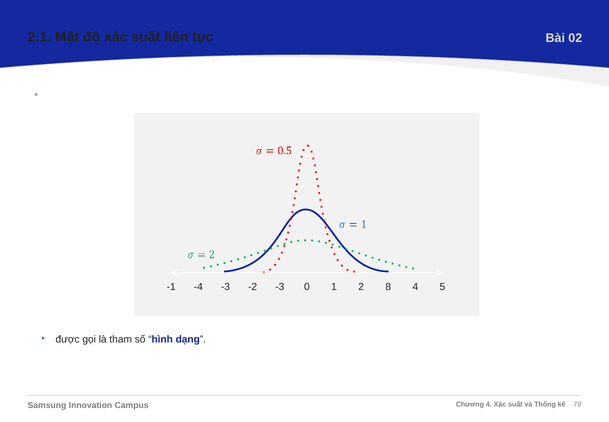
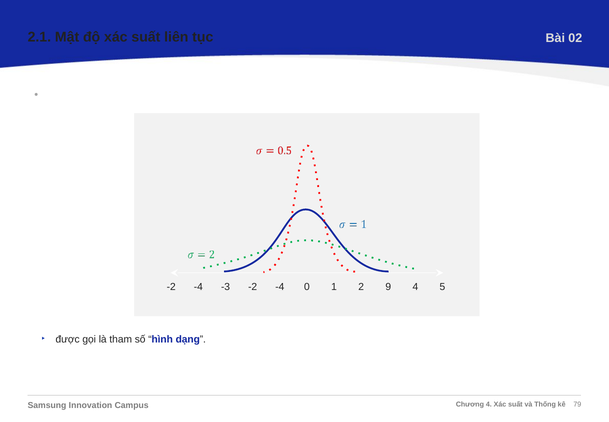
-1 at (171, 287): -1 -> -2
-3 at (280, 287): -3 -> -4
8: 8 -> 9
